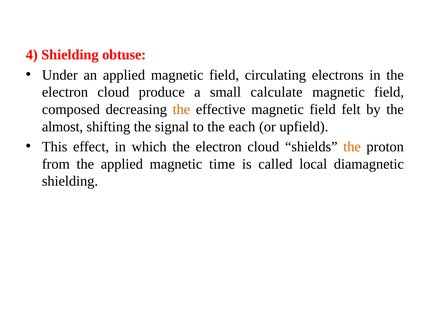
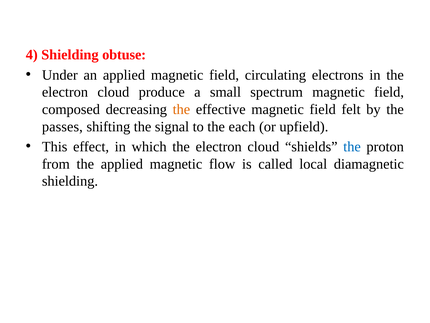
calculate: calculate -> spectrum
almost: almost -> passes
the at (352, 146) colour: orange -> blue
time: time -> flow
